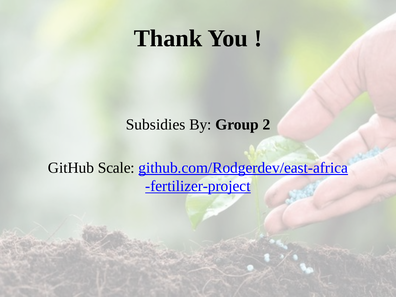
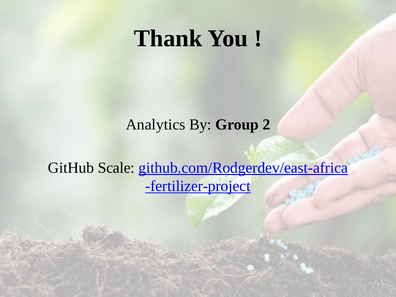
Subsidies: Subsidies -> Analytics
